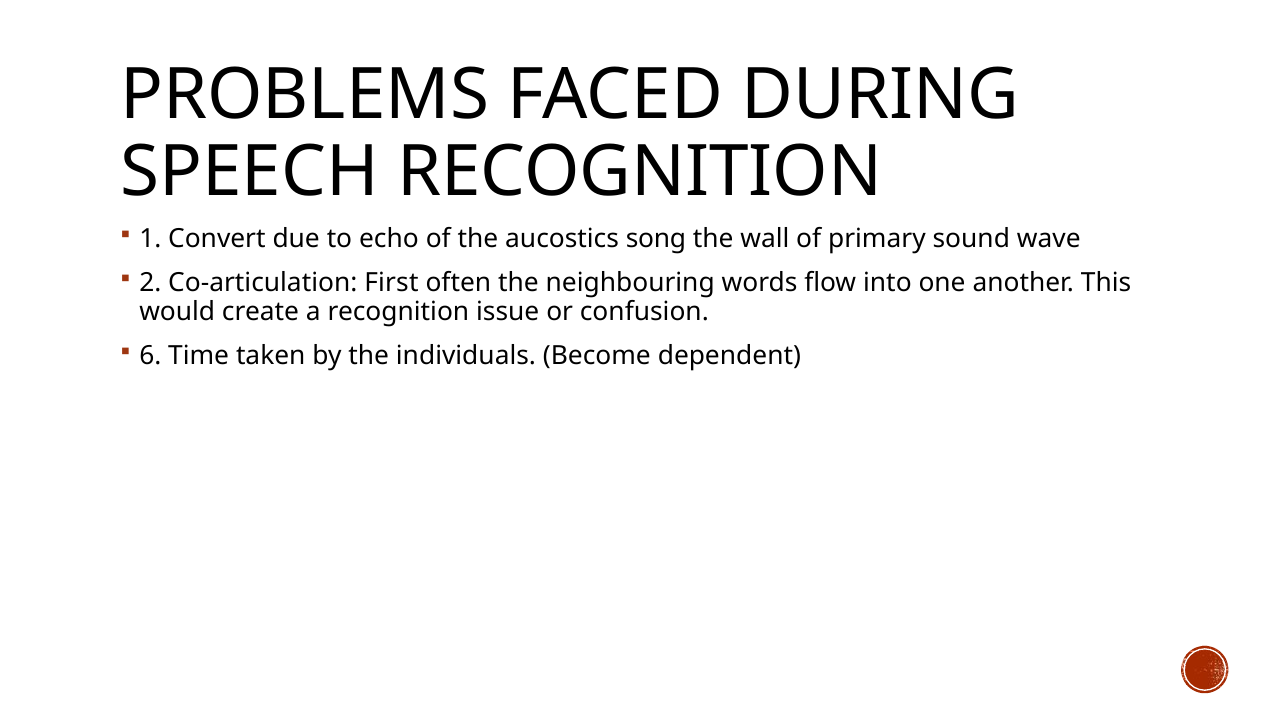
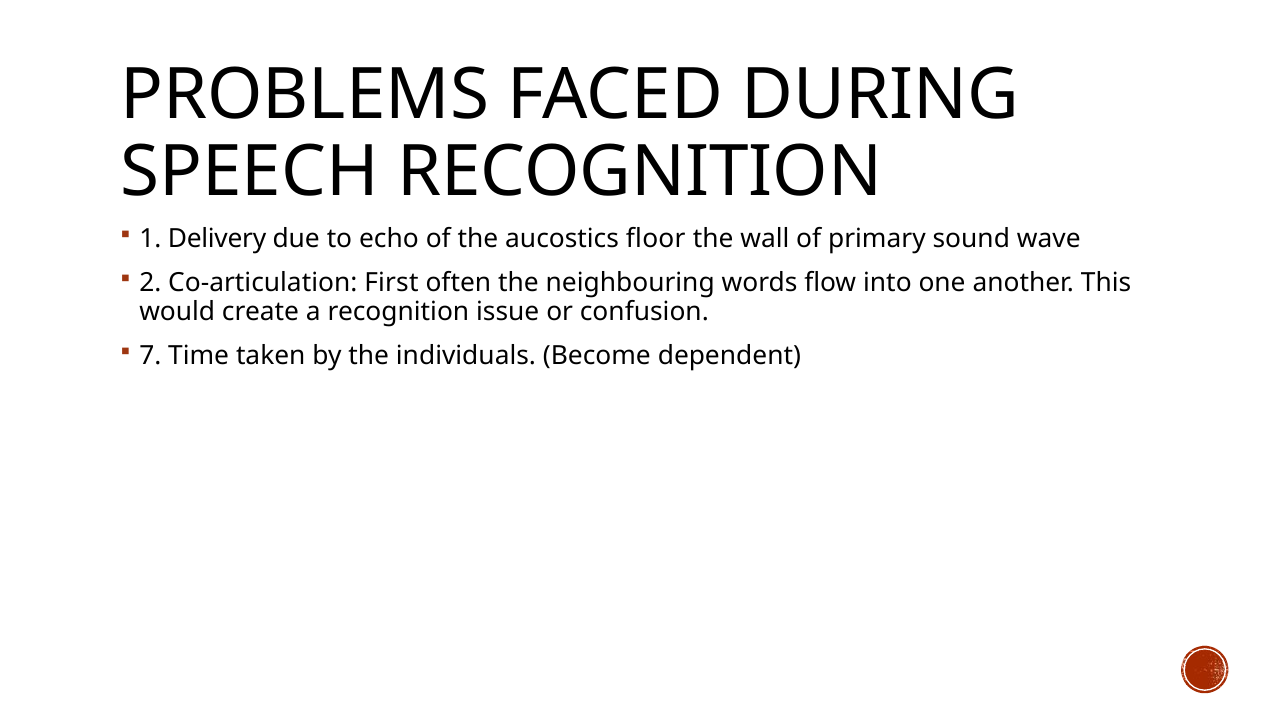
Convert: Convert -> Delivery
song: song -> floor
6: 6 -> 7
